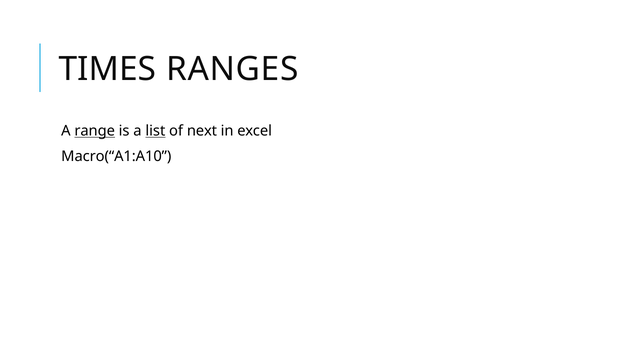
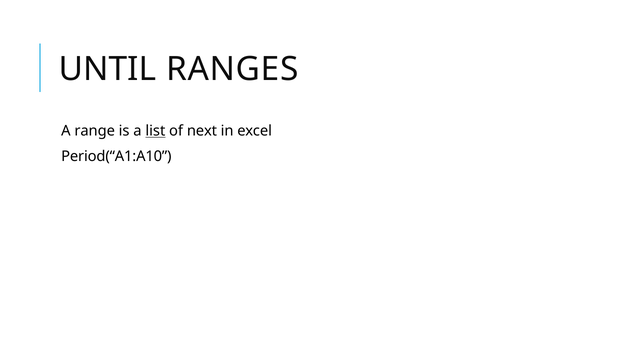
TIMES: TIMES -> UNTIL
range underline: present -> none
Macro(“A1:A10: Macro(“A1:A10 -> Period(“A1:A10
